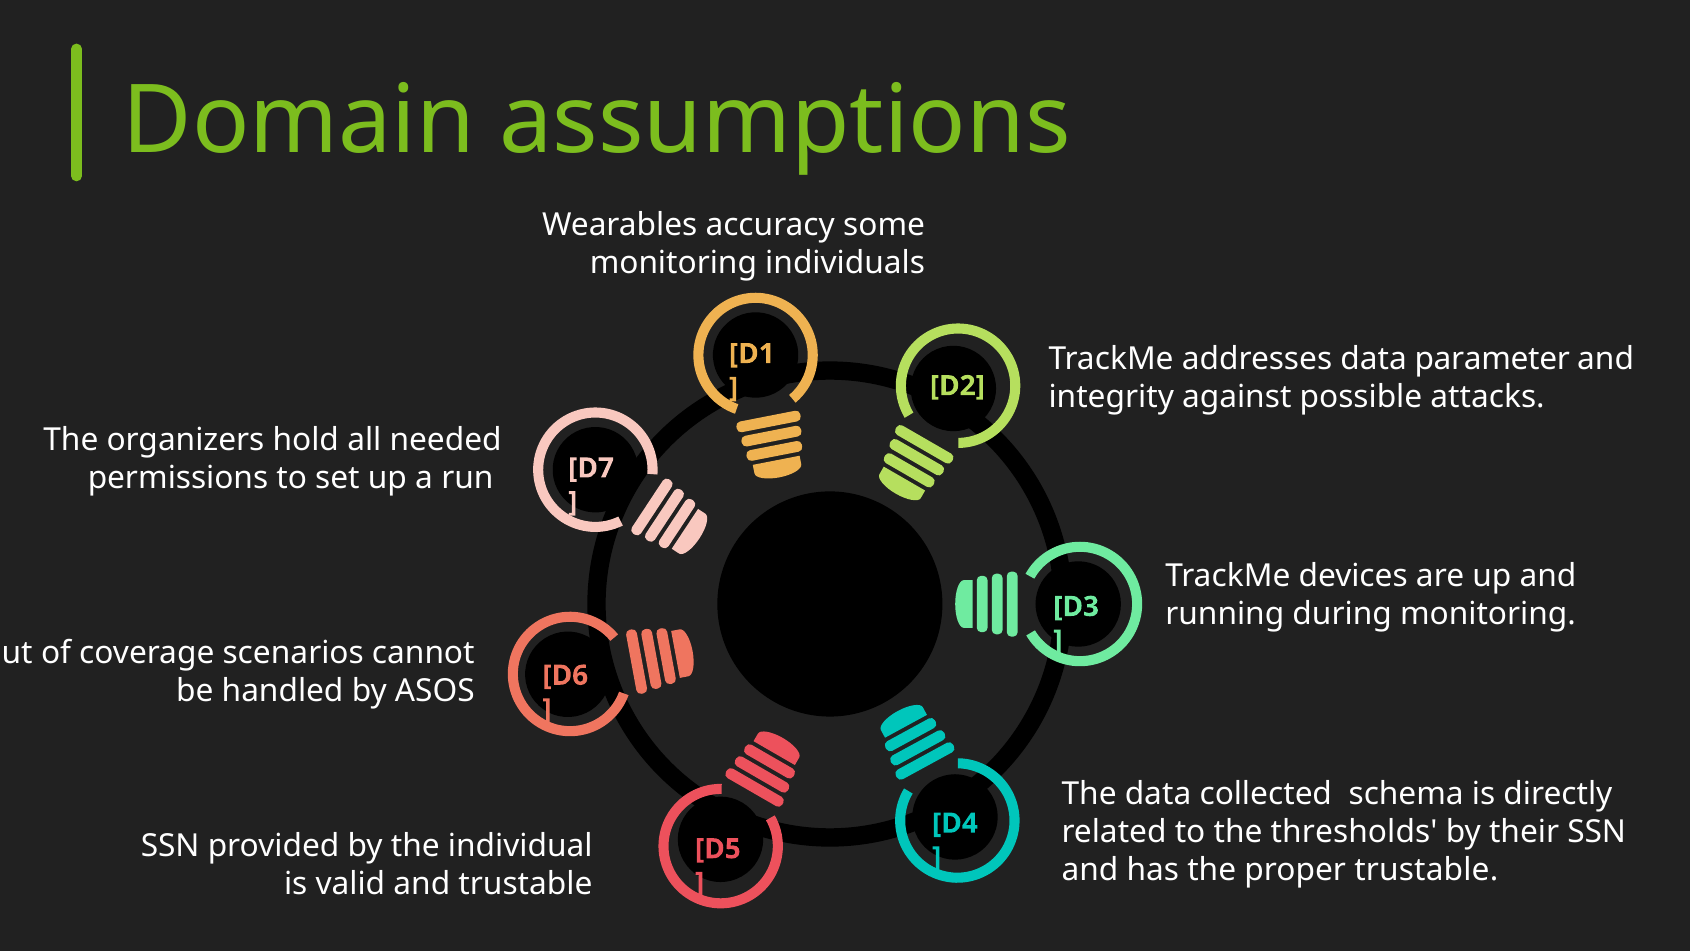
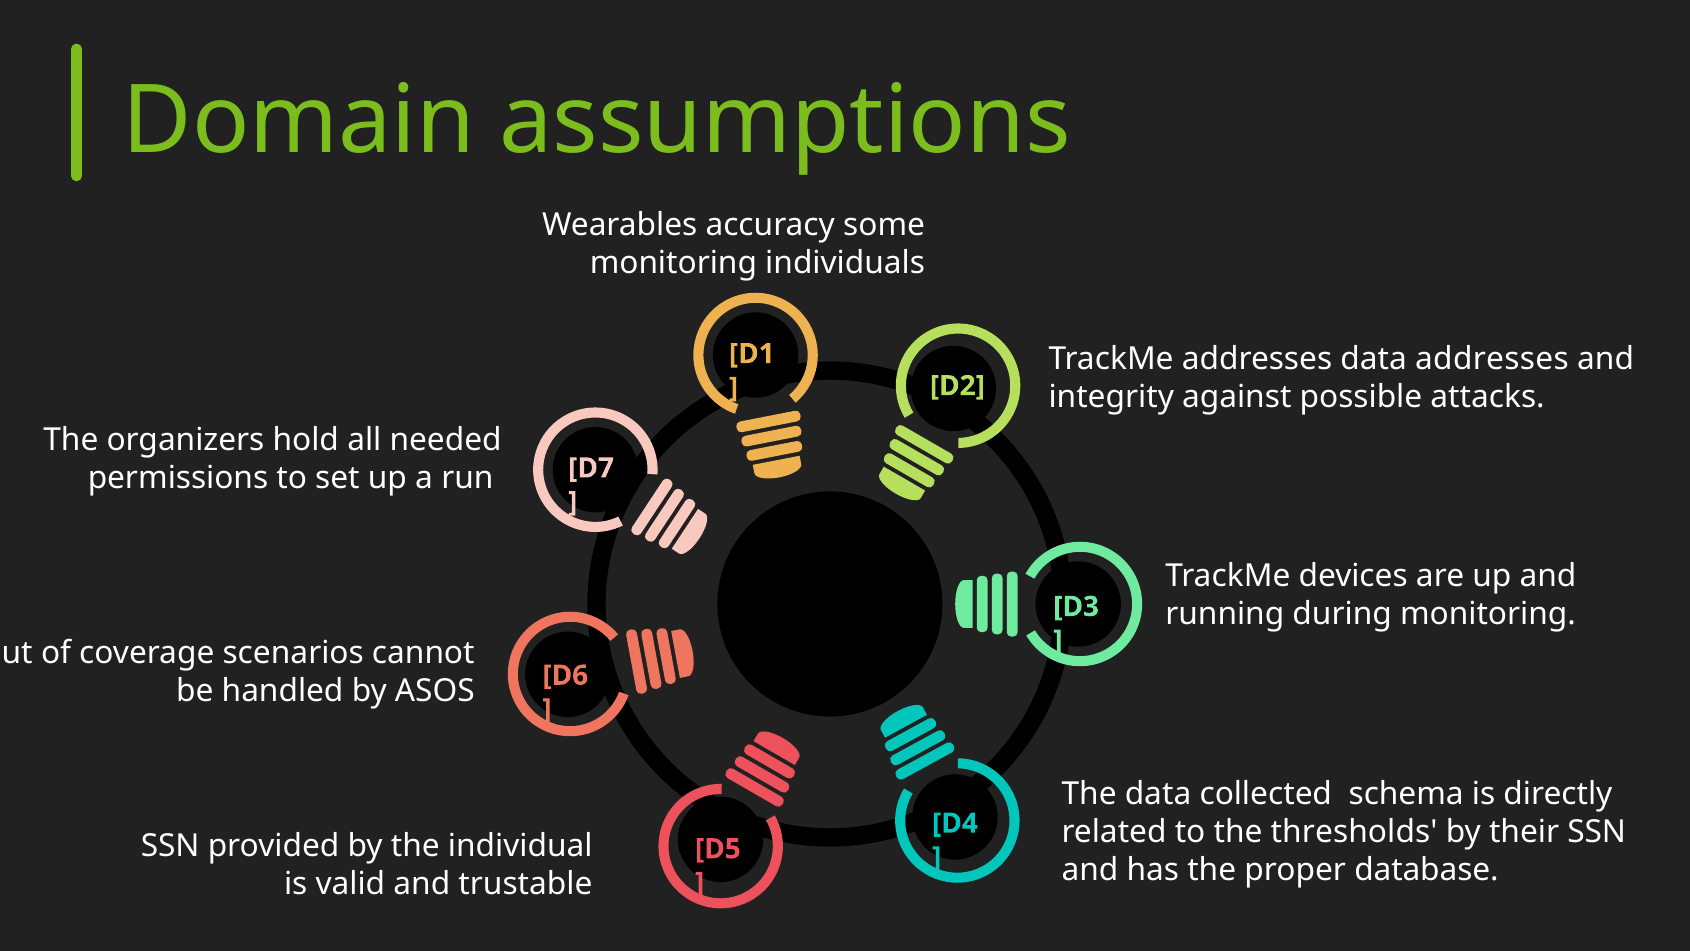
data parameter: parameter -> addresses
proper trustable: trustable -> database
